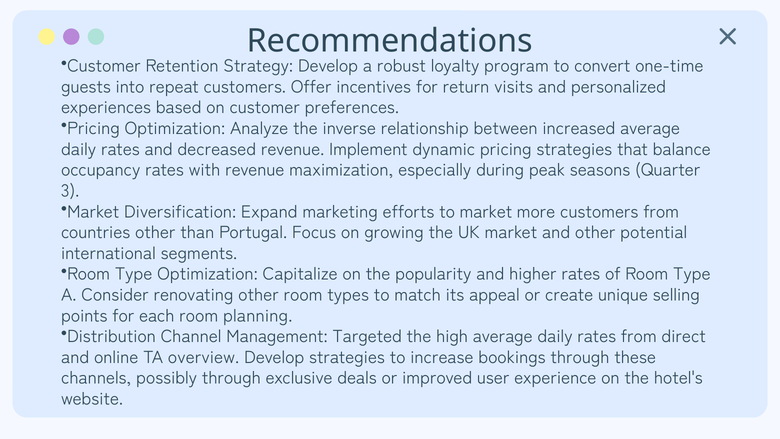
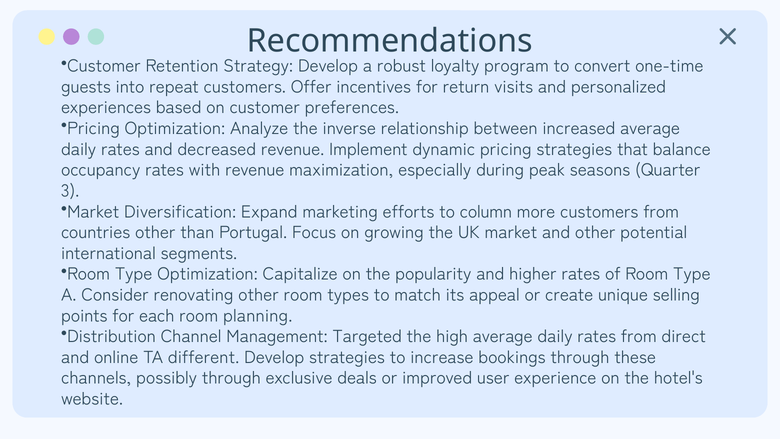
to market: market -> column
overview: overview -> different
